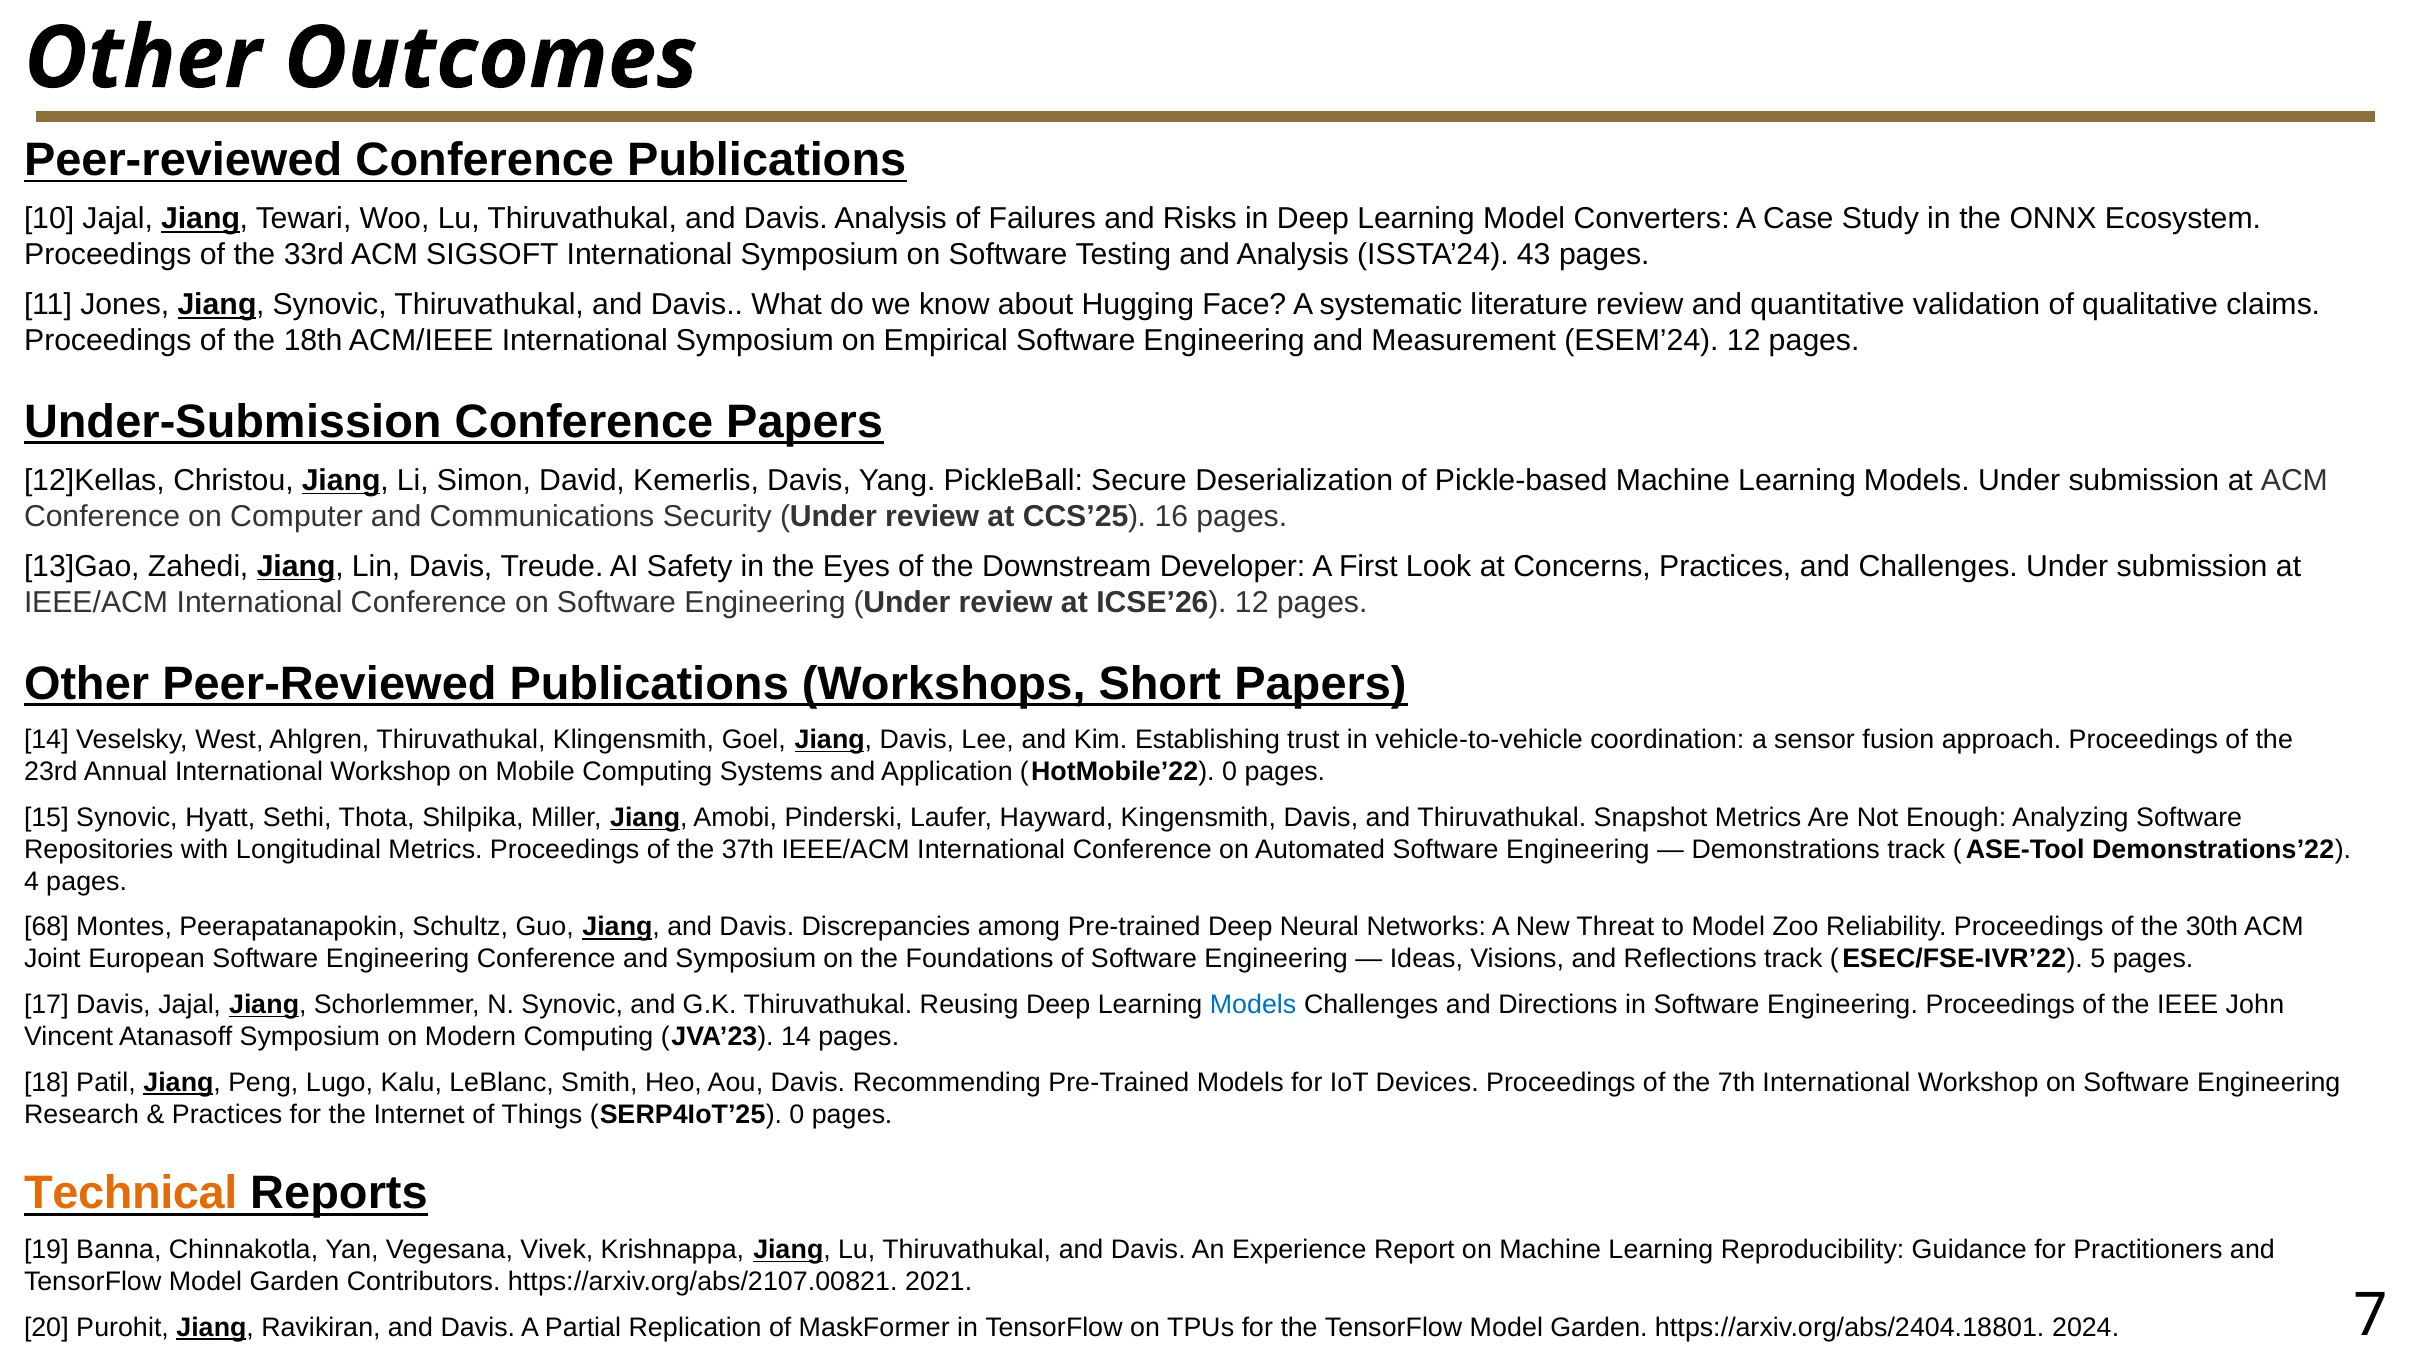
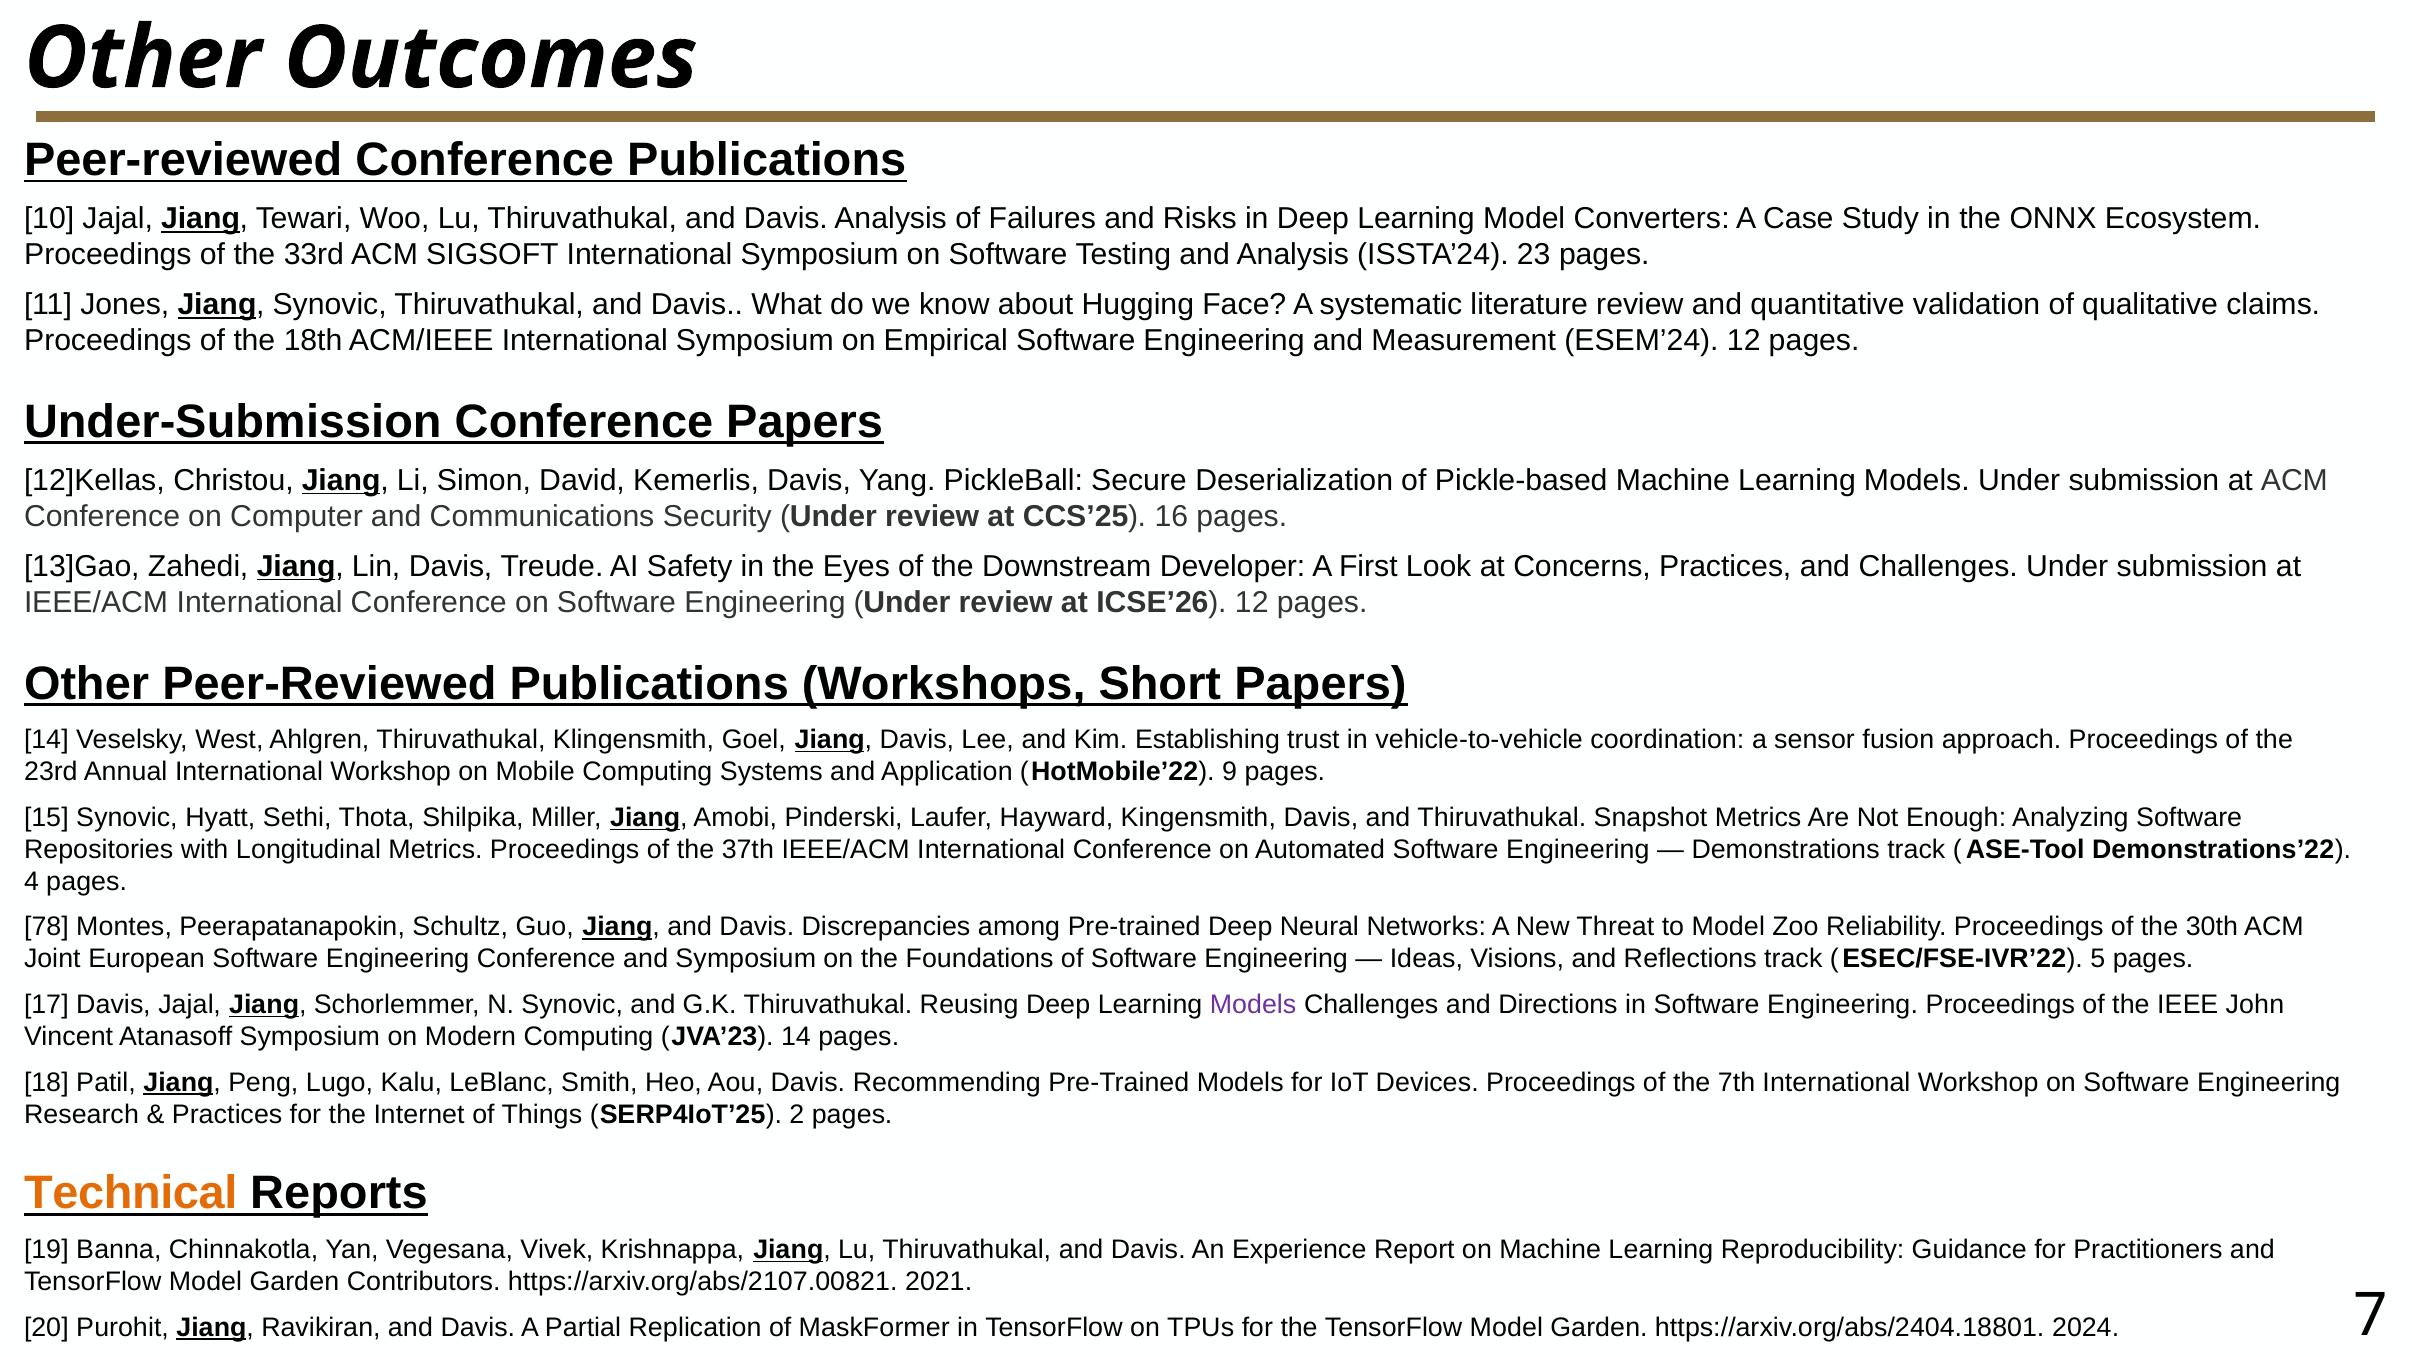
43: 43 -> 23
HotMobile’22 0: 0 -> 9
68: 68 -> 78
Models at (1253, 1004) colour: blue -> purple
SERP4IoT’25 0: 0 -> 2
